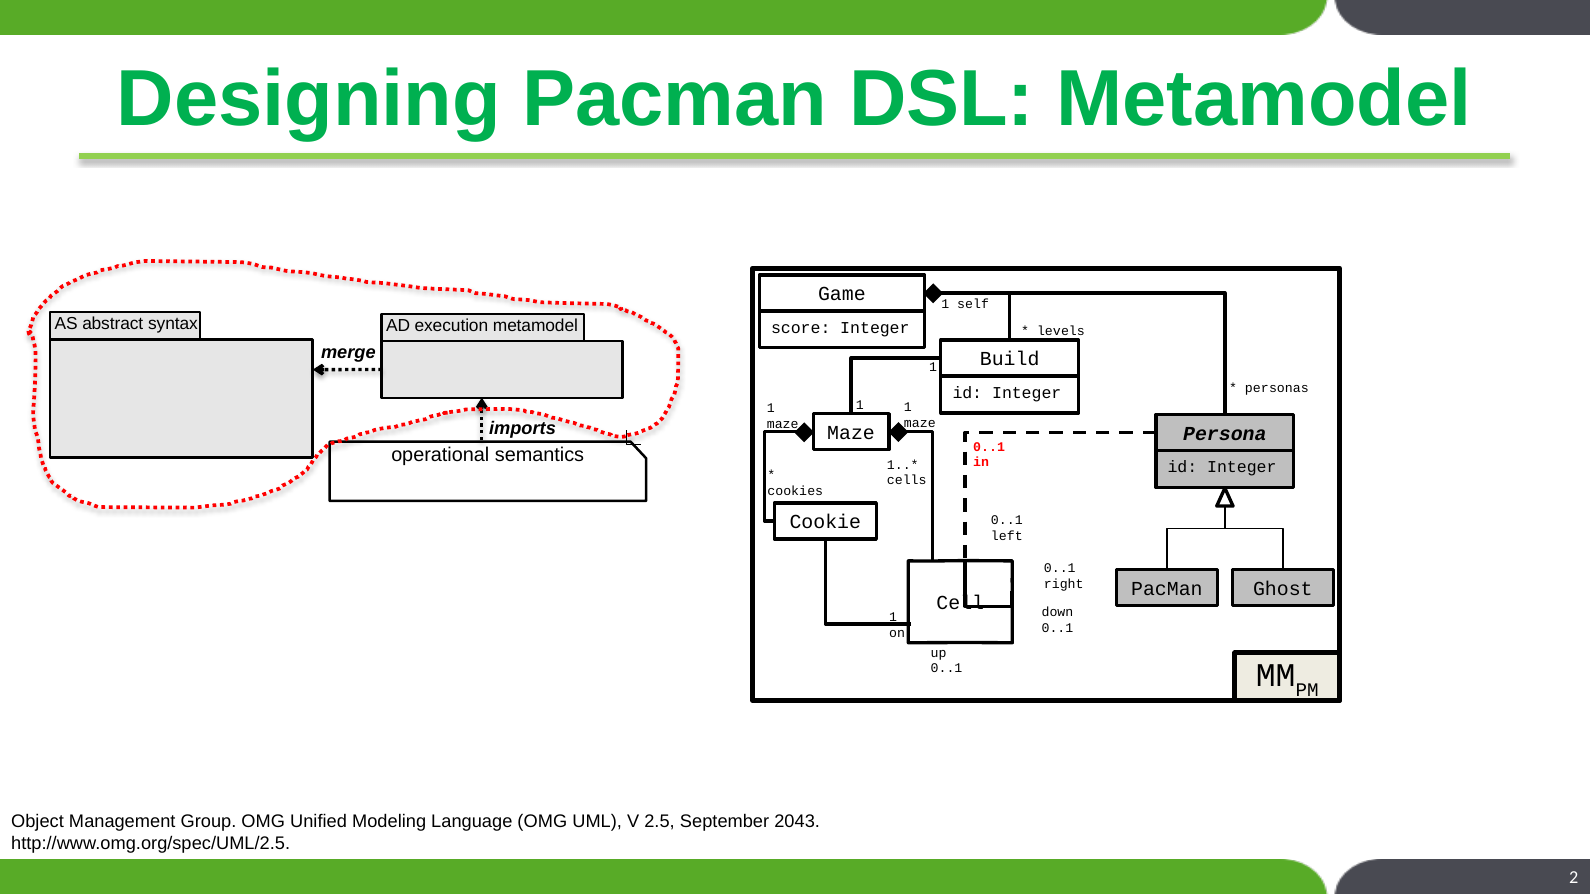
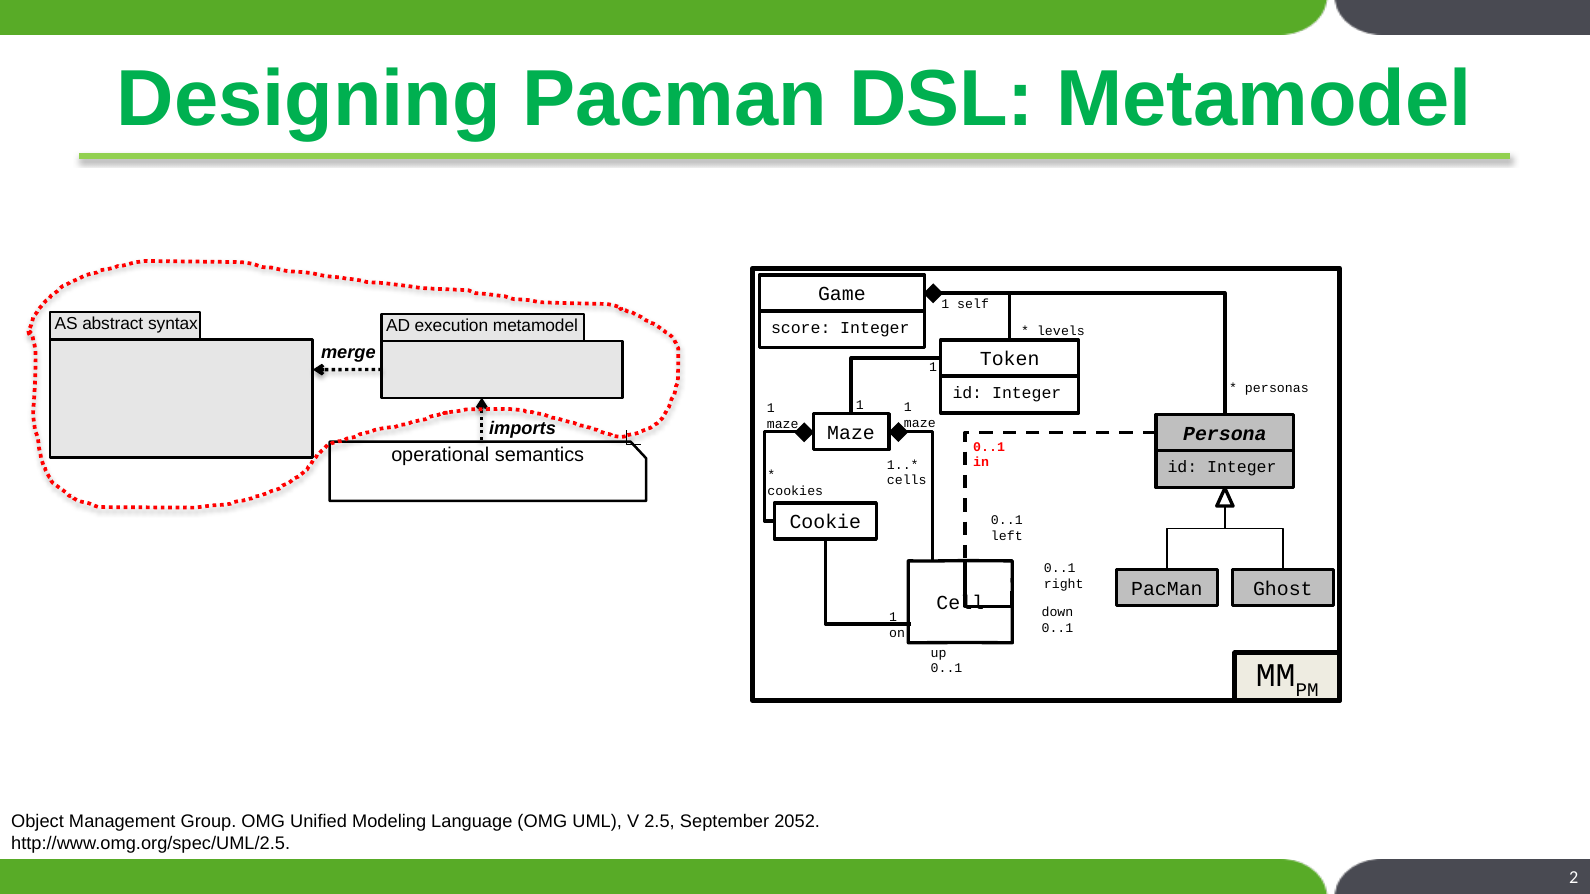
Build: Build -> Token
2043: 2043 -> 2052
